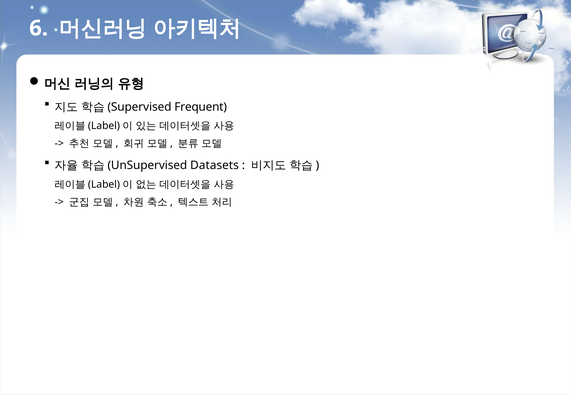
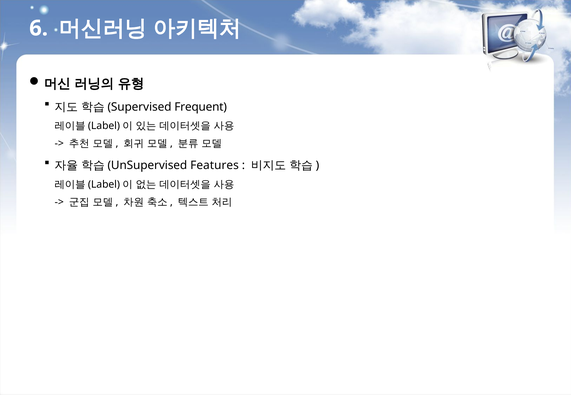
Datasets: Datasets -> Features
